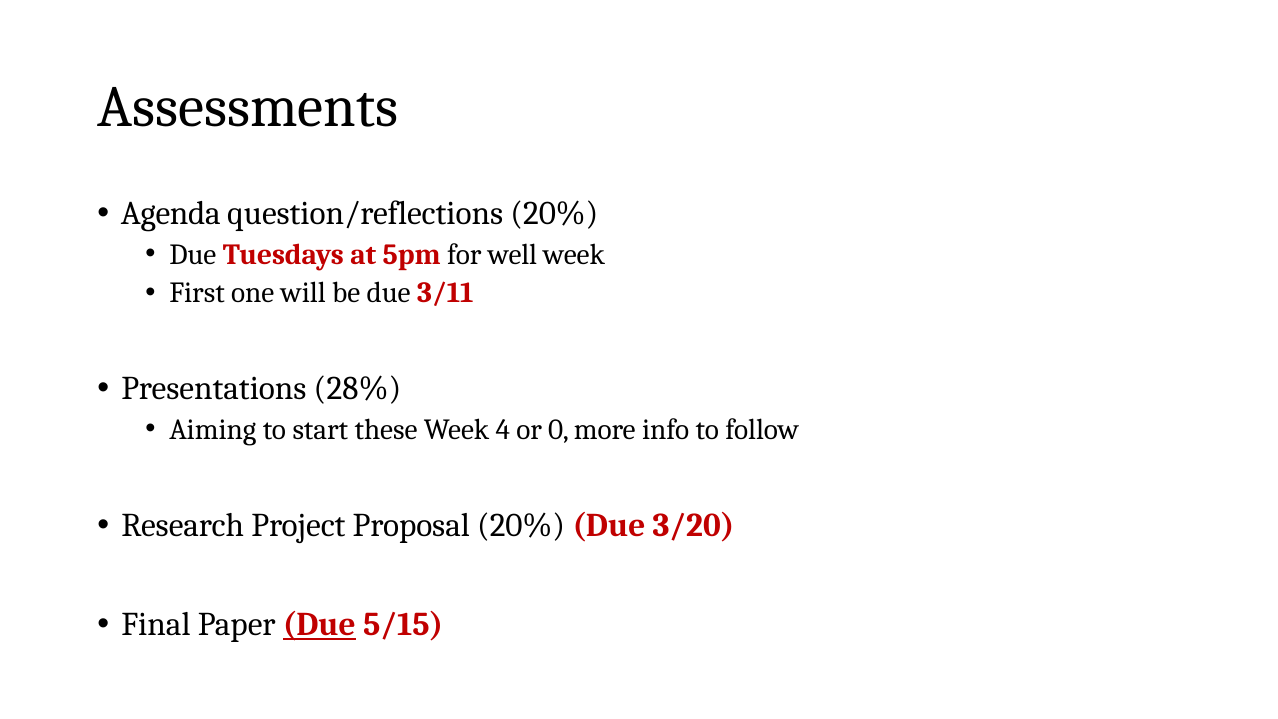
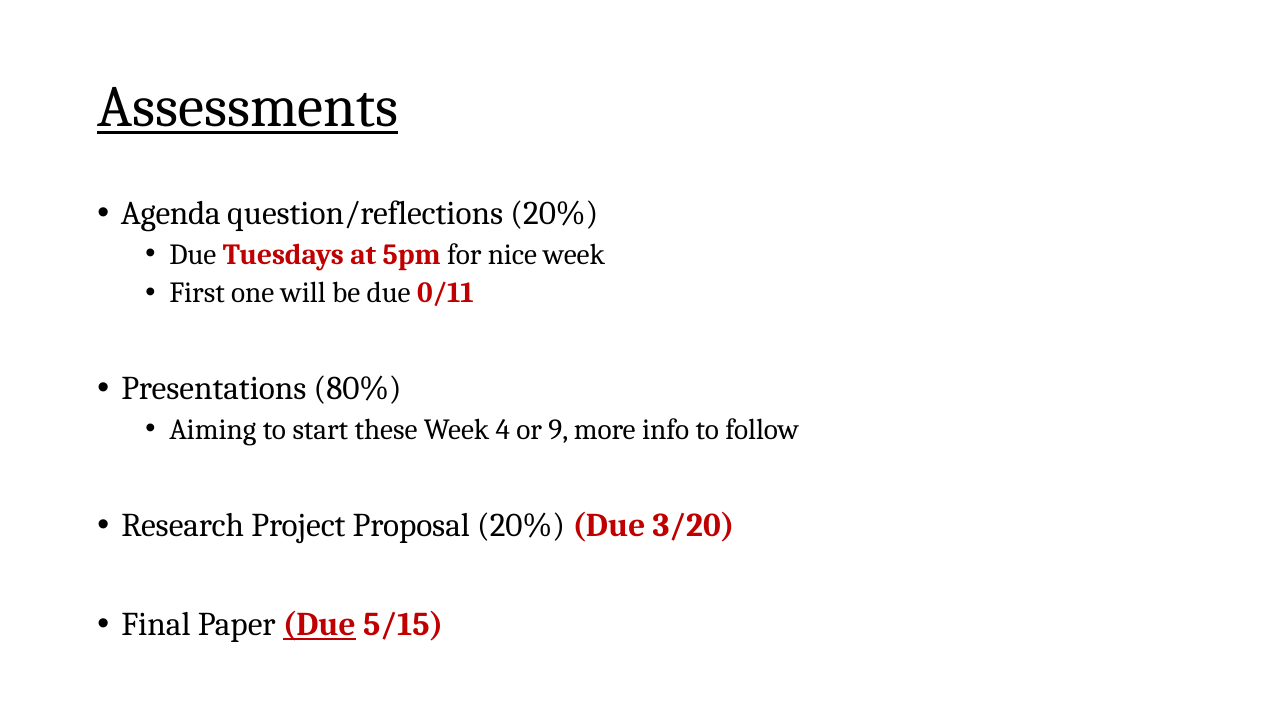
Assessments underline: none -> present
well: well -> nice
3/11: 3/11 -> 0/11
28%: 28% -> 80%
0: 0 -> 9
